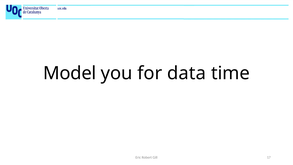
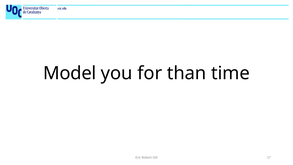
data: data -> than
